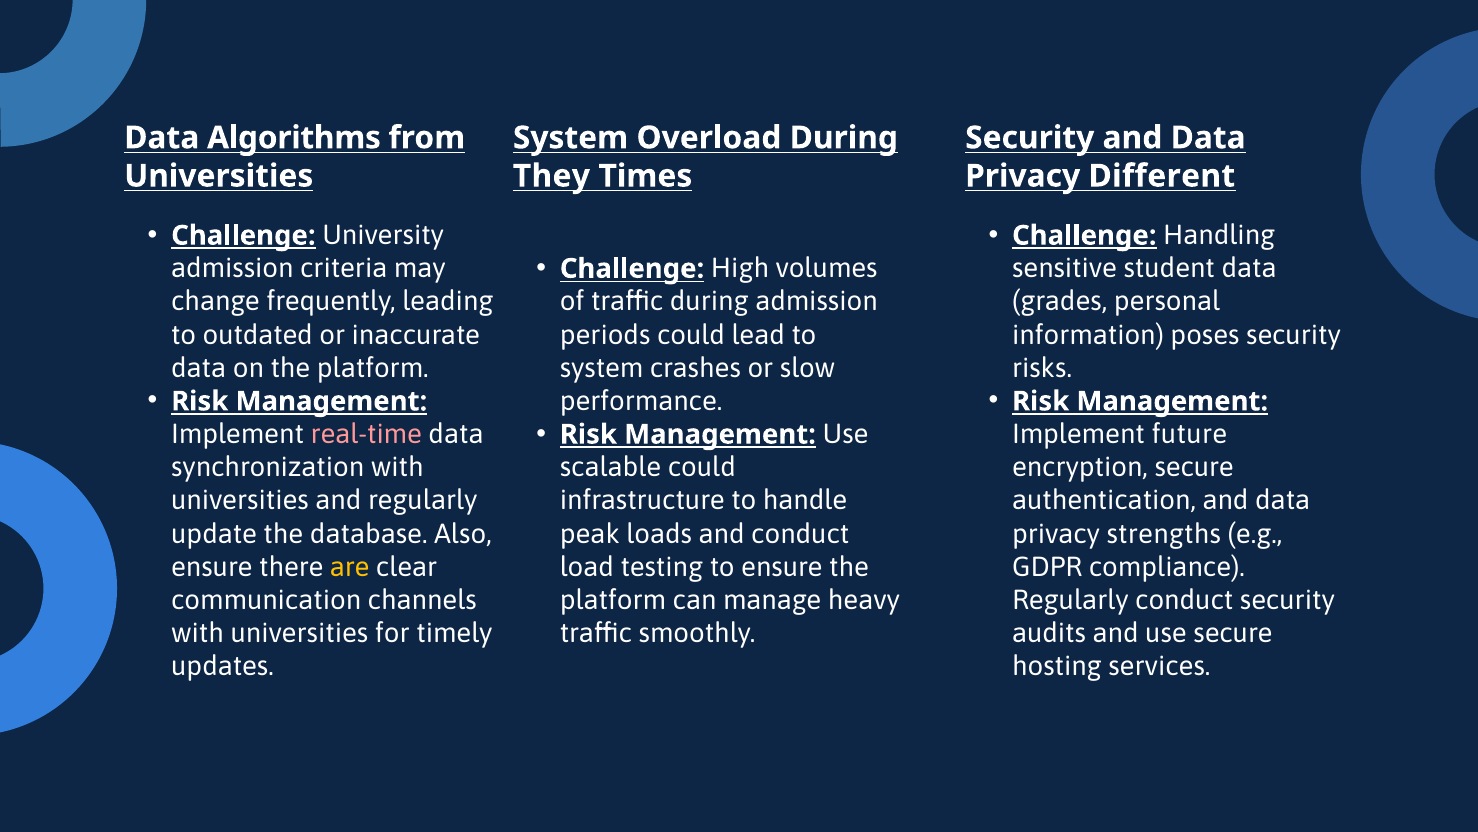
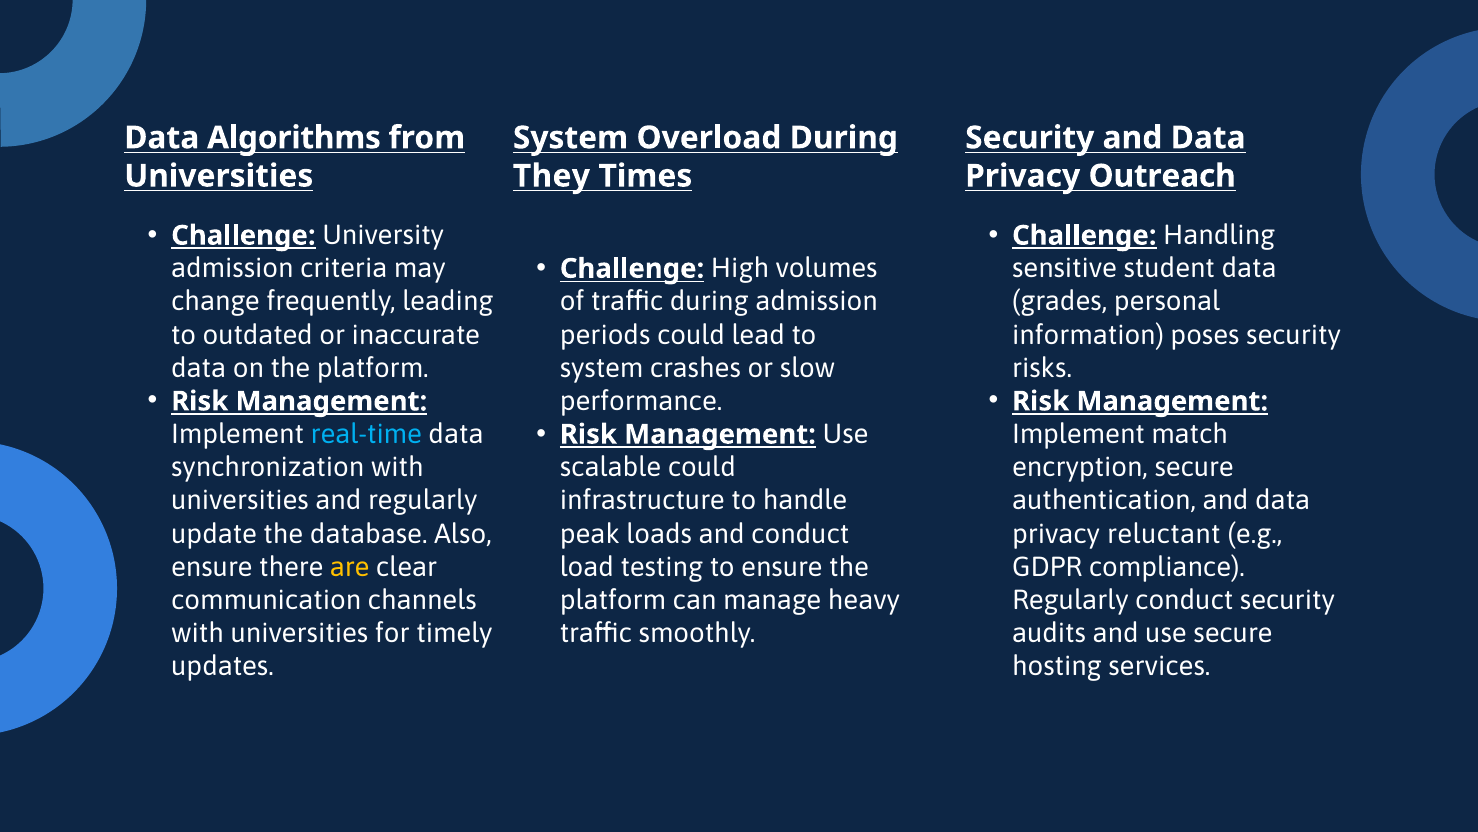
Different: Different -> Outreach
real-time colour: pink -> light blue
future: future -> match
strengths: strengths -> reluctant
